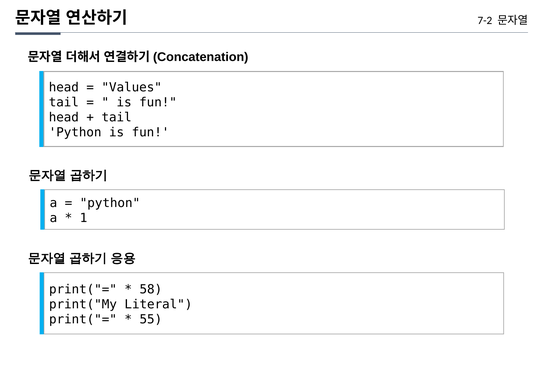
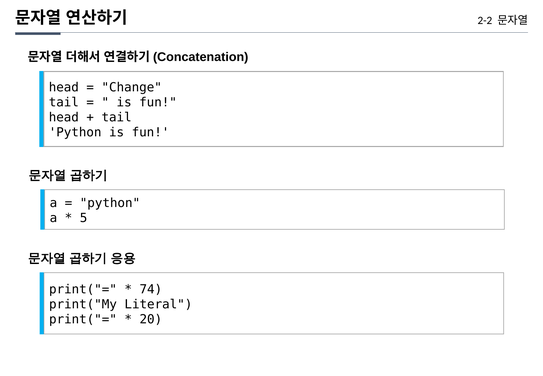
7-2: 7-2 -> 2-2
Values: Values -> Change
1: 1 -> 5
58: 58 -> 74
55: 55 -> 20
